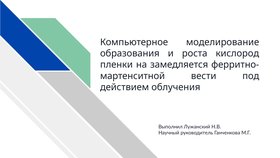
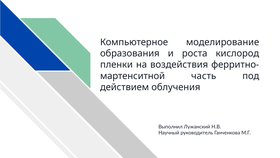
замедляется: замедляется -> воздействия
вести: вести -> часть
